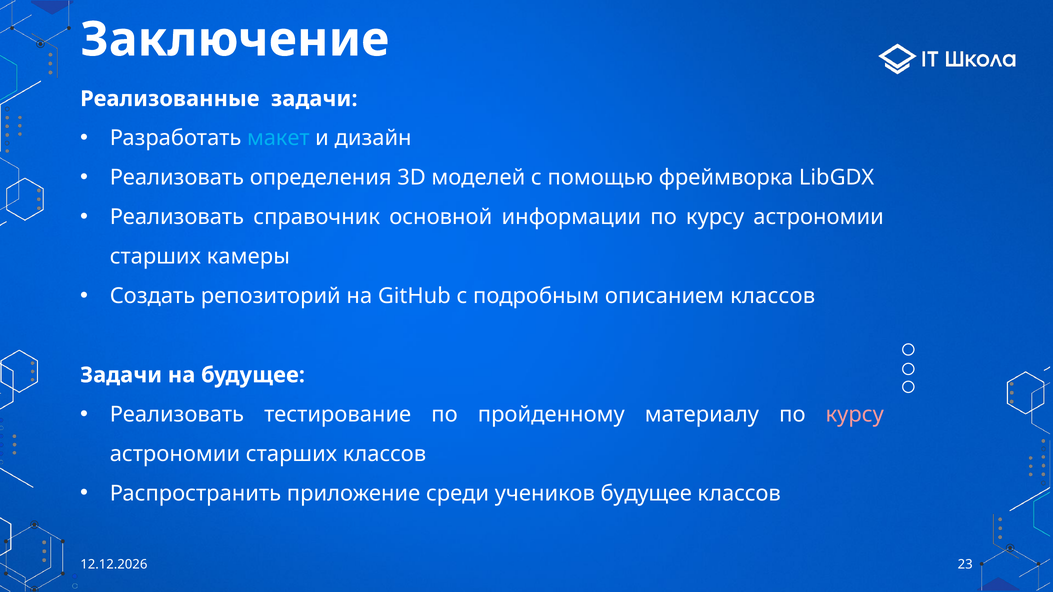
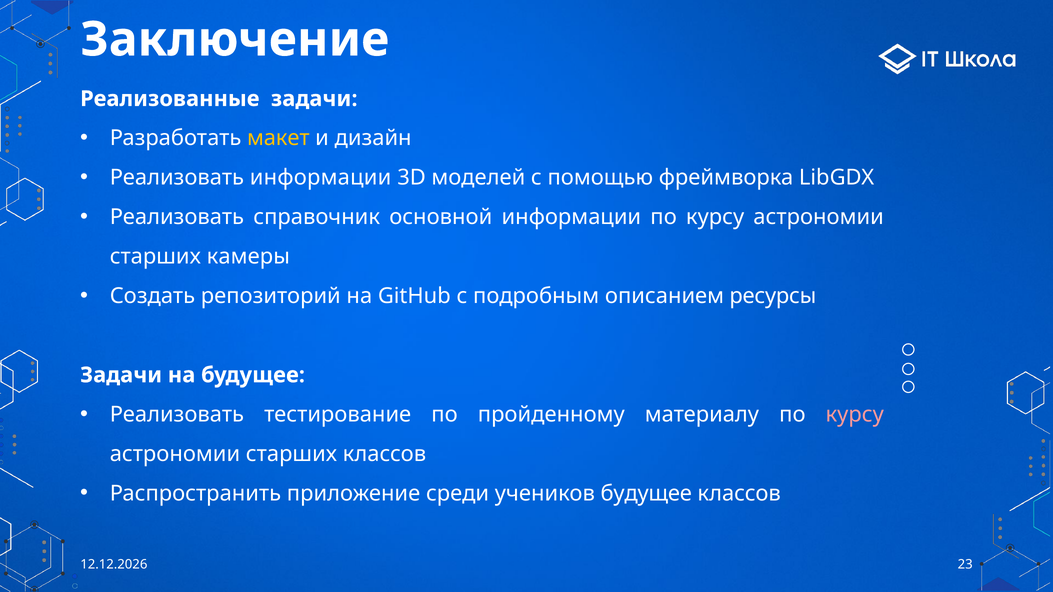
макет colour: light blue -> yellow
Реализовать определения: определения -> информации
описанием классов: классов -> ресурсы
